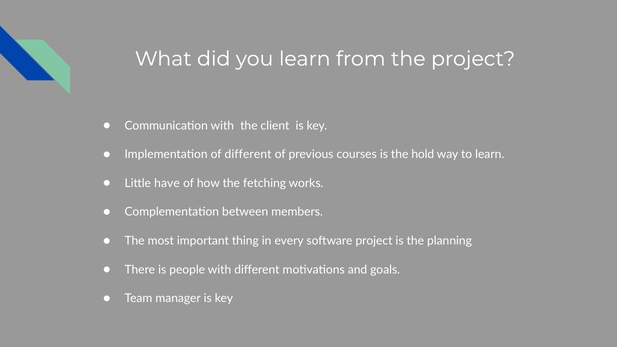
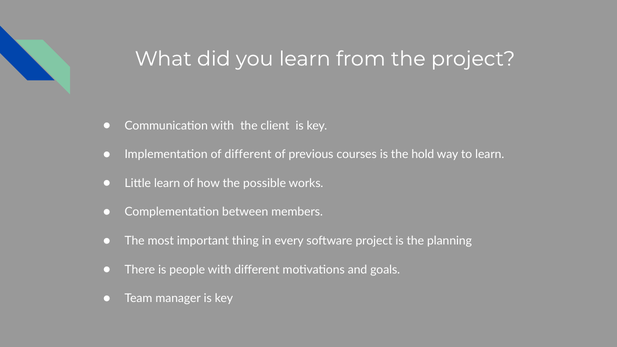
Little have: have -> learn
fetching: fetching -> possible
